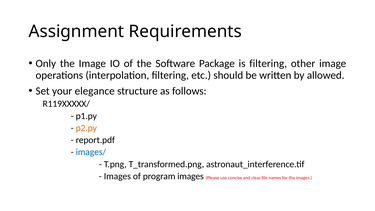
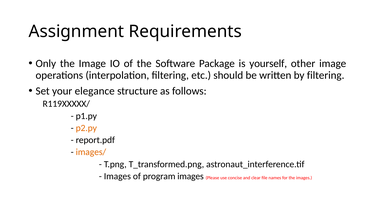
is filtering: filtering -> yourself
by allowed: allowed -> filtering
images/ colour: blue -> orange
